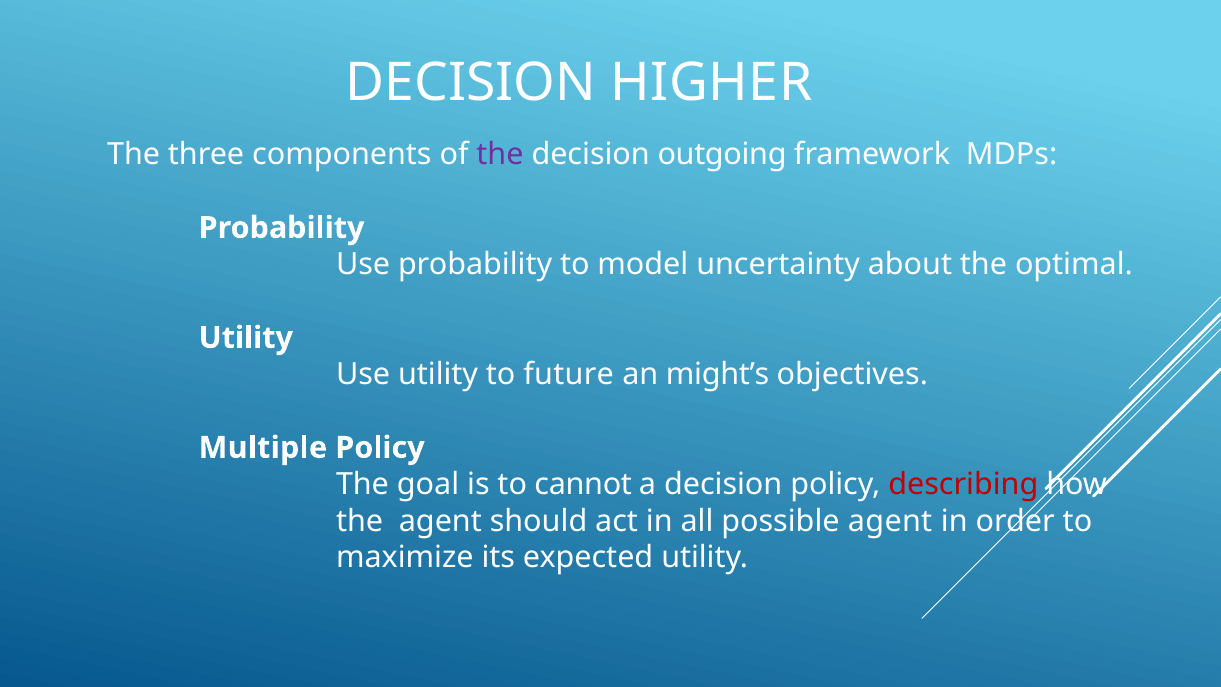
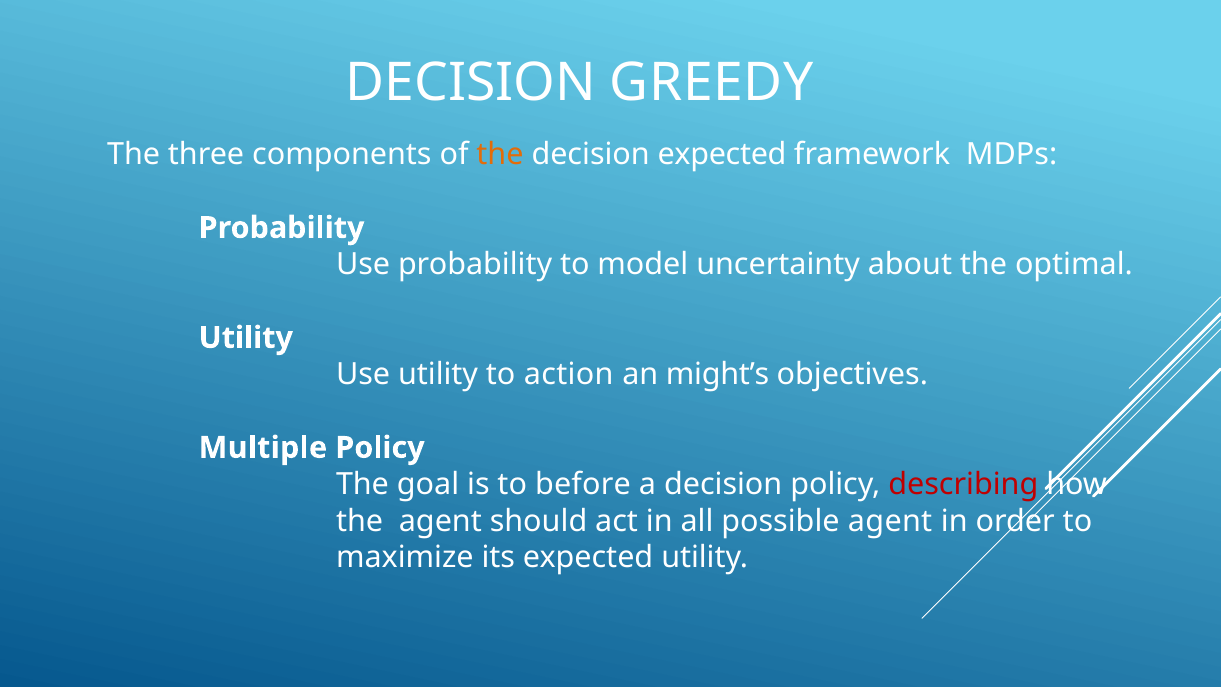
HIGHER: HIGHER -> GREEDY
the at (500, 155) colour: purple -> orange
decision outgoing: outgoing -> expected
future: future -> action
cannot: cannot -> before
